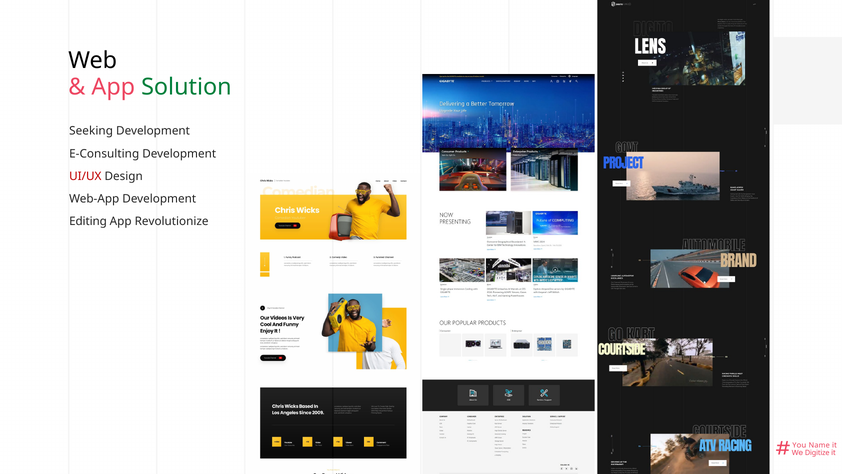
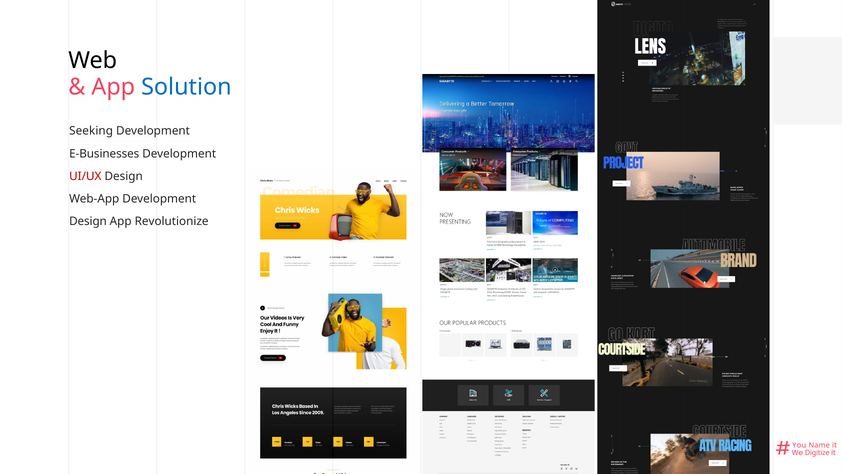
Solution colour: green -> blue
E-Consulting: E-Consulting -> E-Businesses
Editing at (88, 221): Editing -> Design
